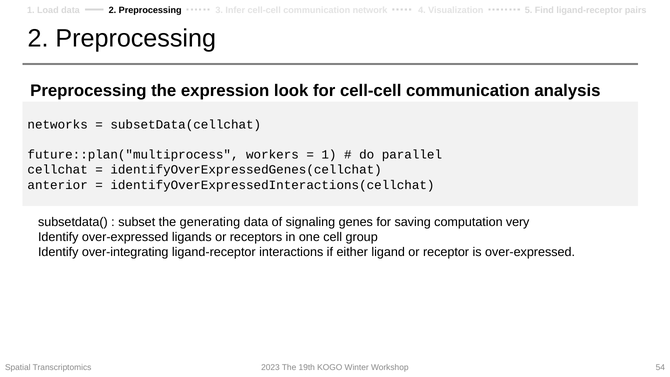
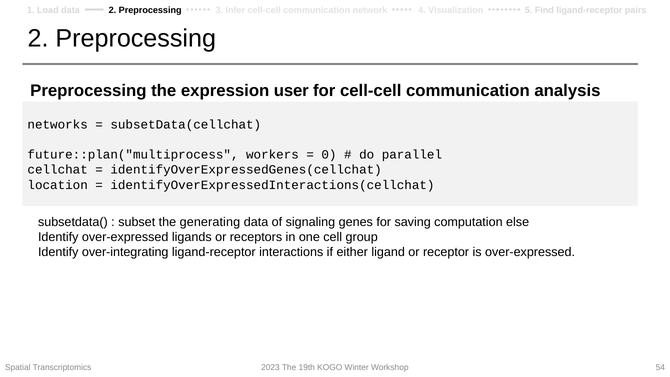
look: look -> user
1 at (329, 155): 1 -> 0
anterior: anterior -> location
very: very -> else
